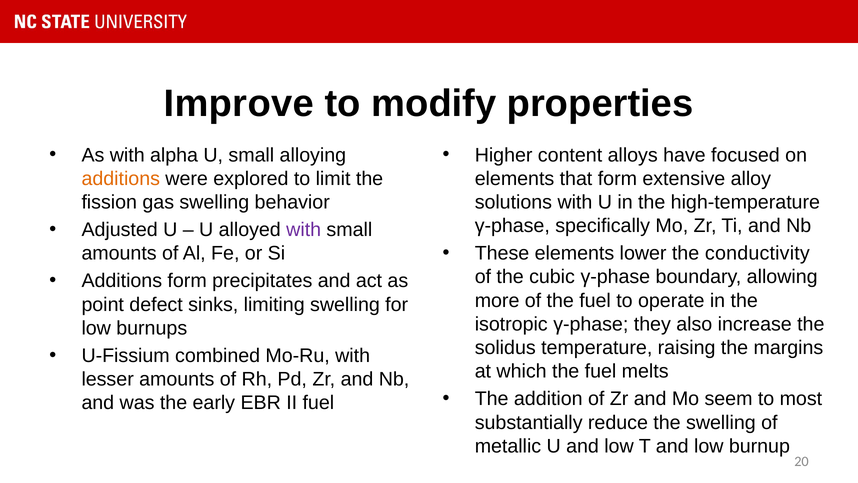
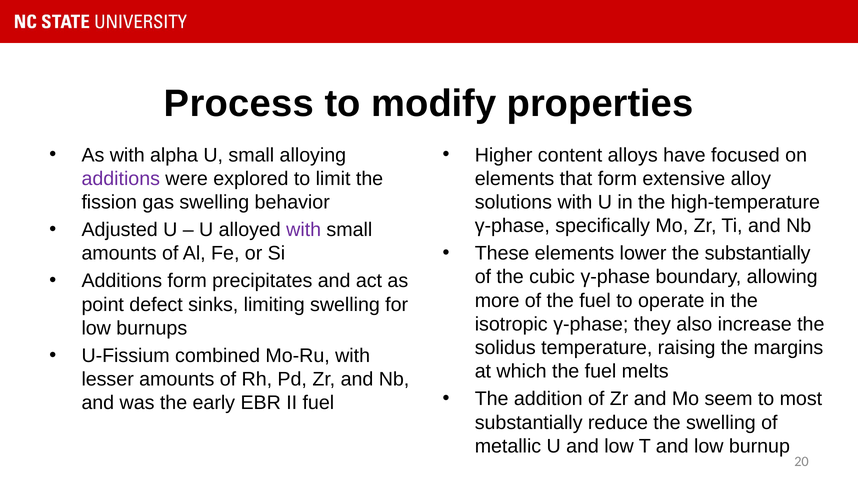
Improve: Improve -> Process
additions at (121, 179) colour: orange -> purple
the conductivity: conductivity -> substantially
